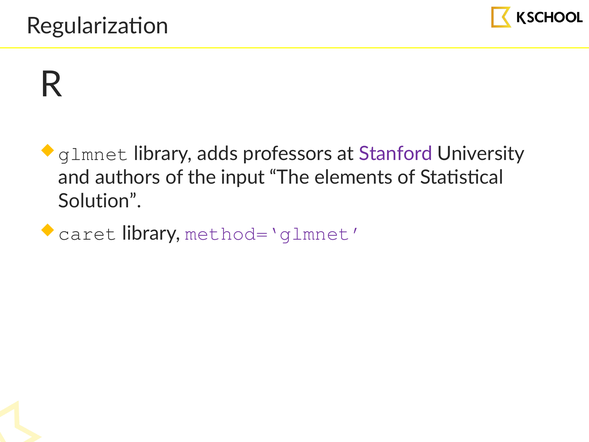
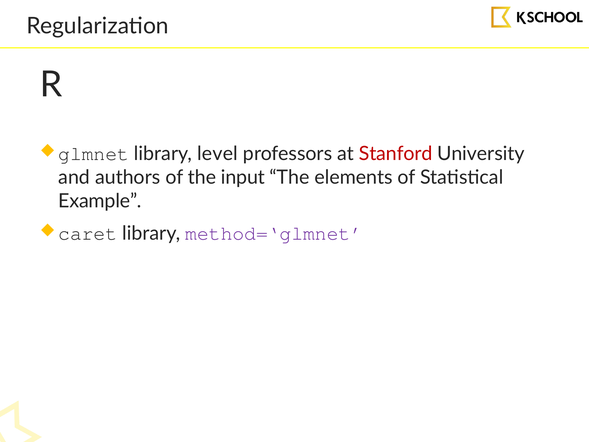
adds: adds -> level
Stanford colour: purple -> red
Solution: Solution -> Example
